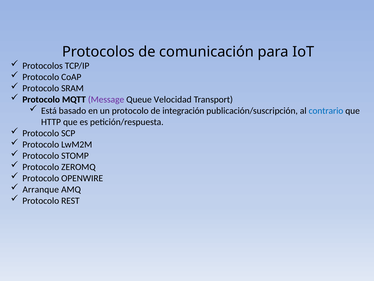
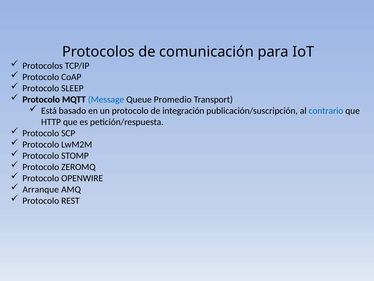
SRAM: SRAM -> SLEEP
Message colour: purple -> blue
Velocidad: Velocidad -> Promedio
